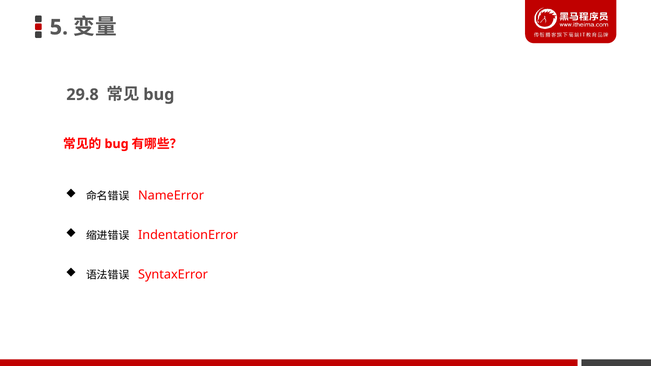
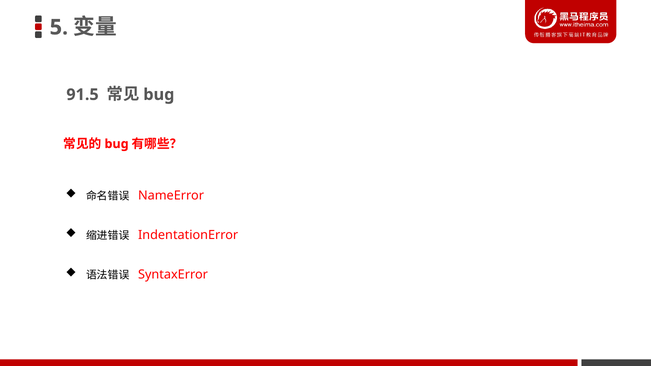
29.8: 29.8 -> 91.5
